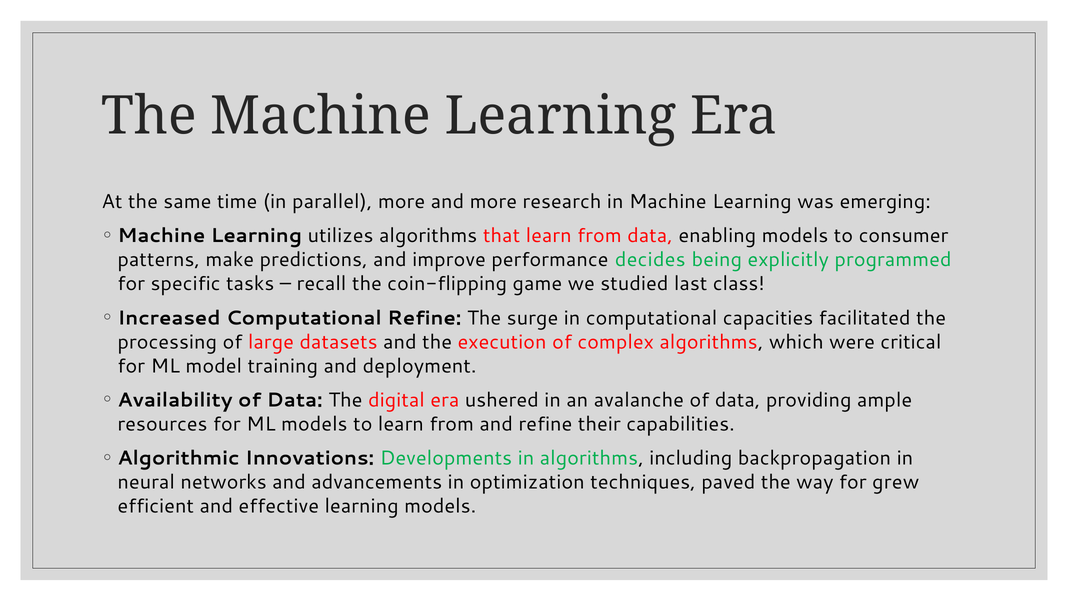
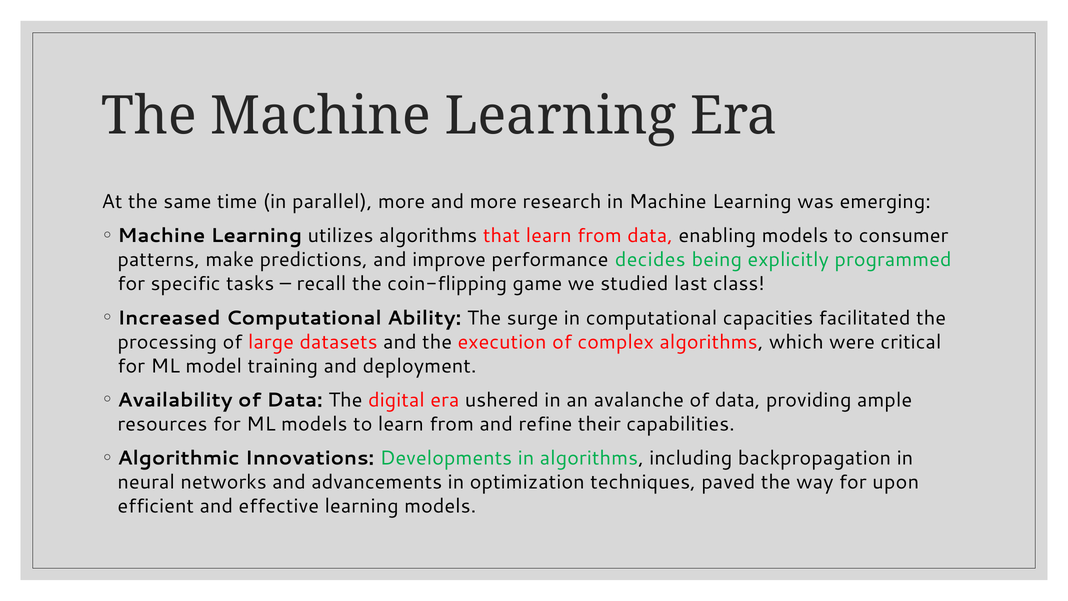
Computational Refine: Refine -> Ability
grew: grew -> upon
